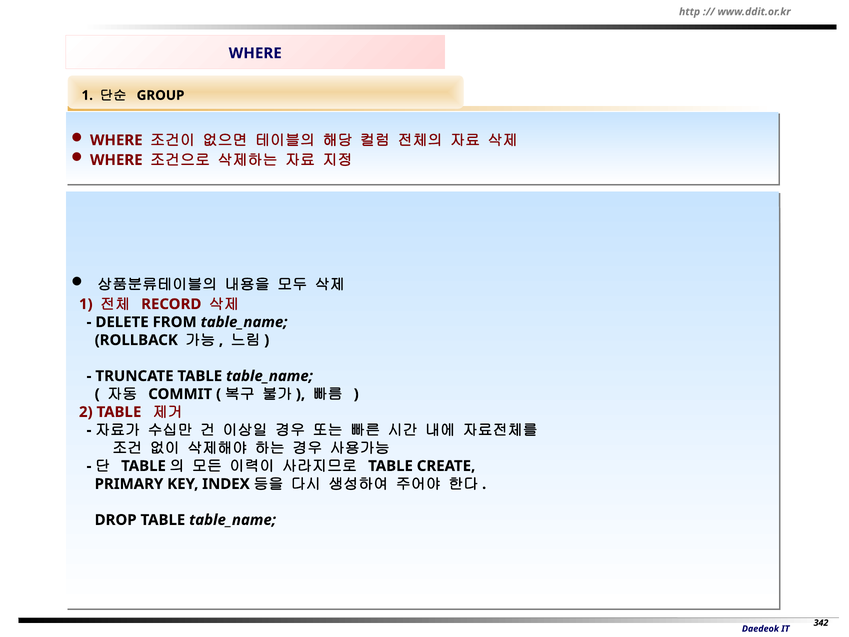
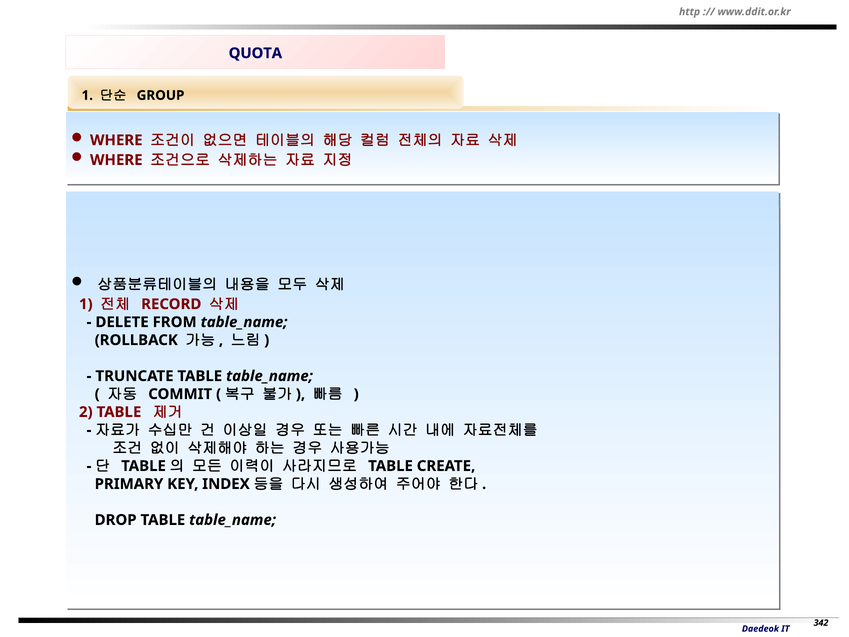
WHERE at (255, 53): WHERE -> QUOTA
